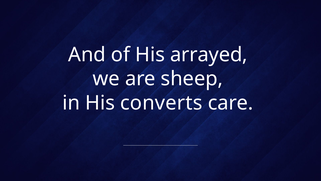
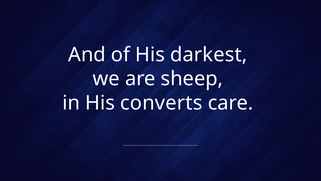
arrayed: arrayed -> darkest
